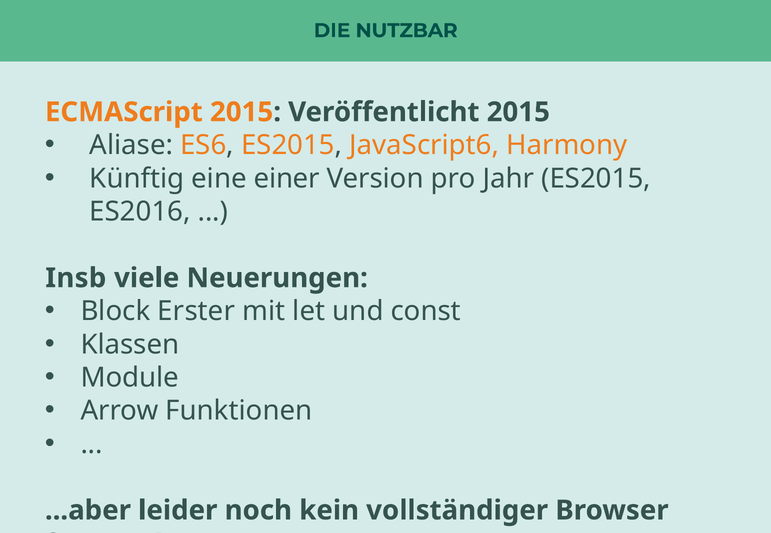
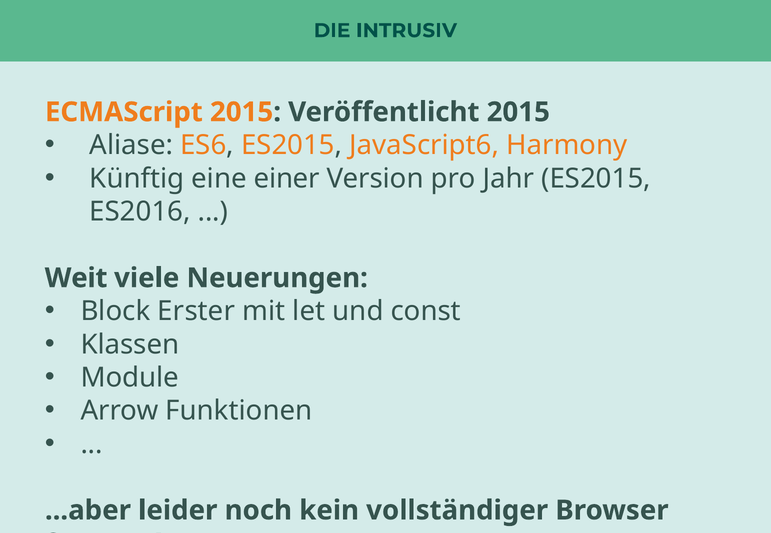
NUTZBAR: NUTZBAR -> INTRUSIV
Insb: Insb -> Weit
